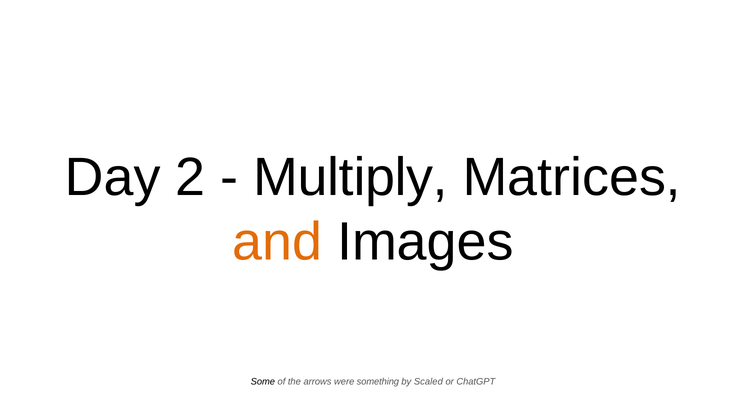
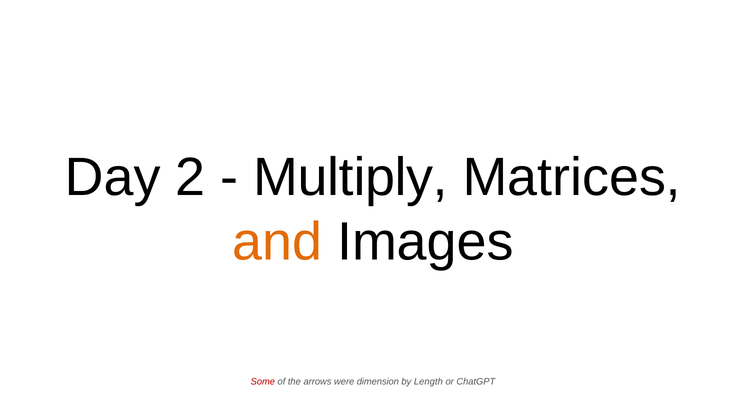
Some colour: black -> red
something: something -> dimension
Scaled: Scaled -> Length
